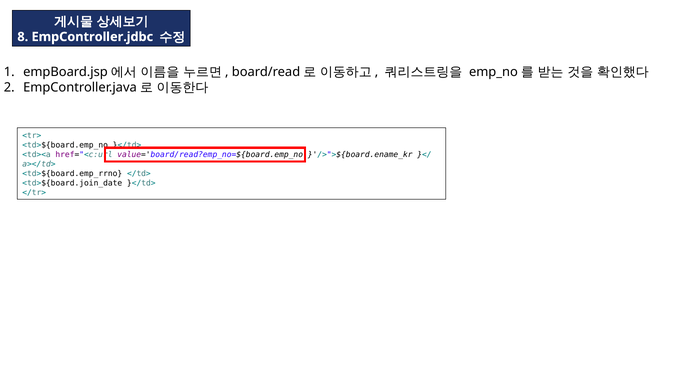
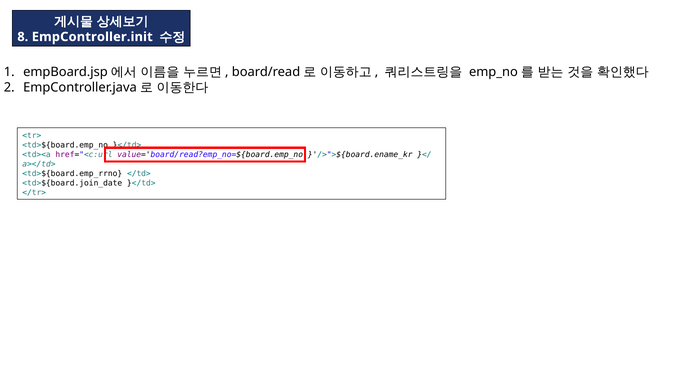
EmpController.jdbc: EmpController.jdbc -> EmpController.init
